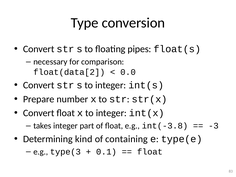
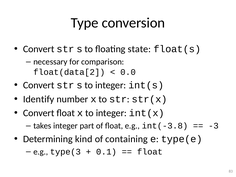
pipes: pipes -> state
Prepare: Prepare -> Identify
